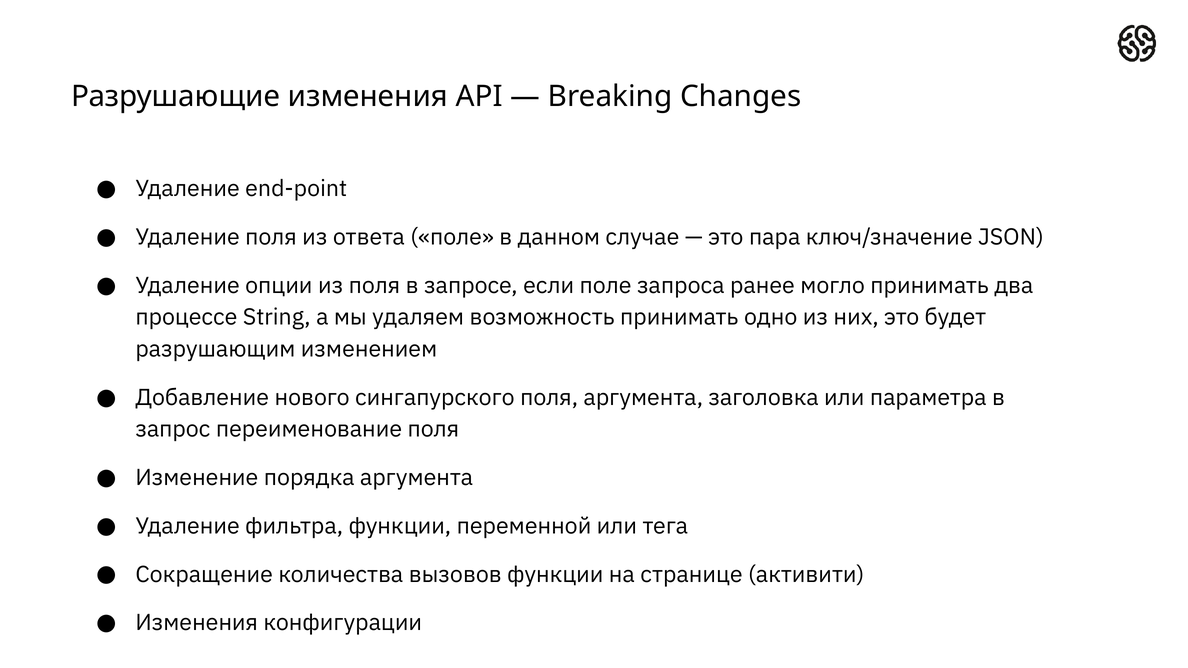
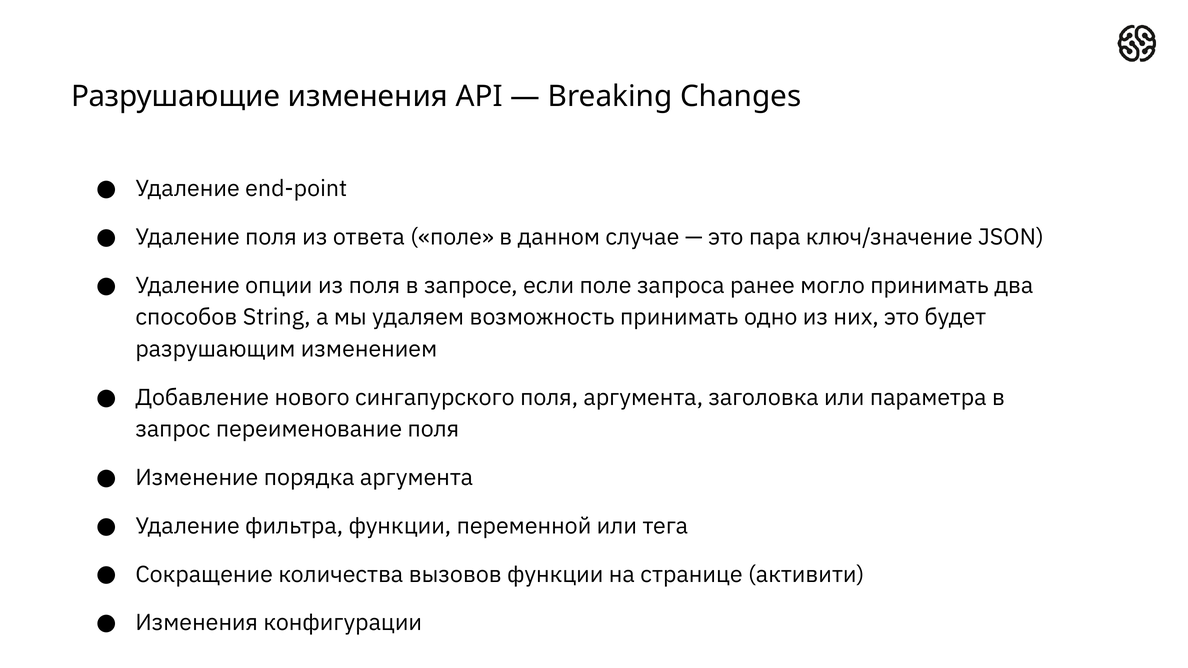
процессе: процессе -> способов
